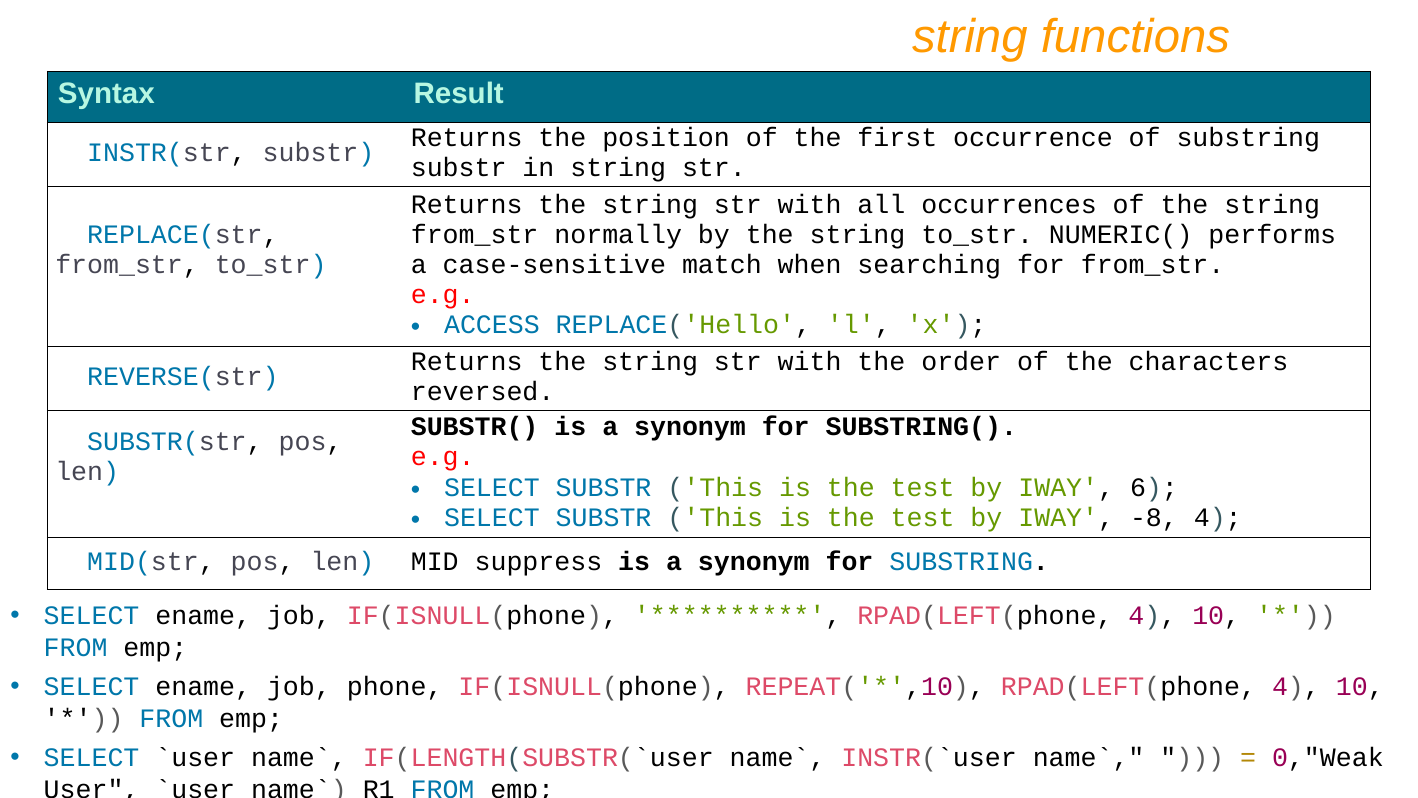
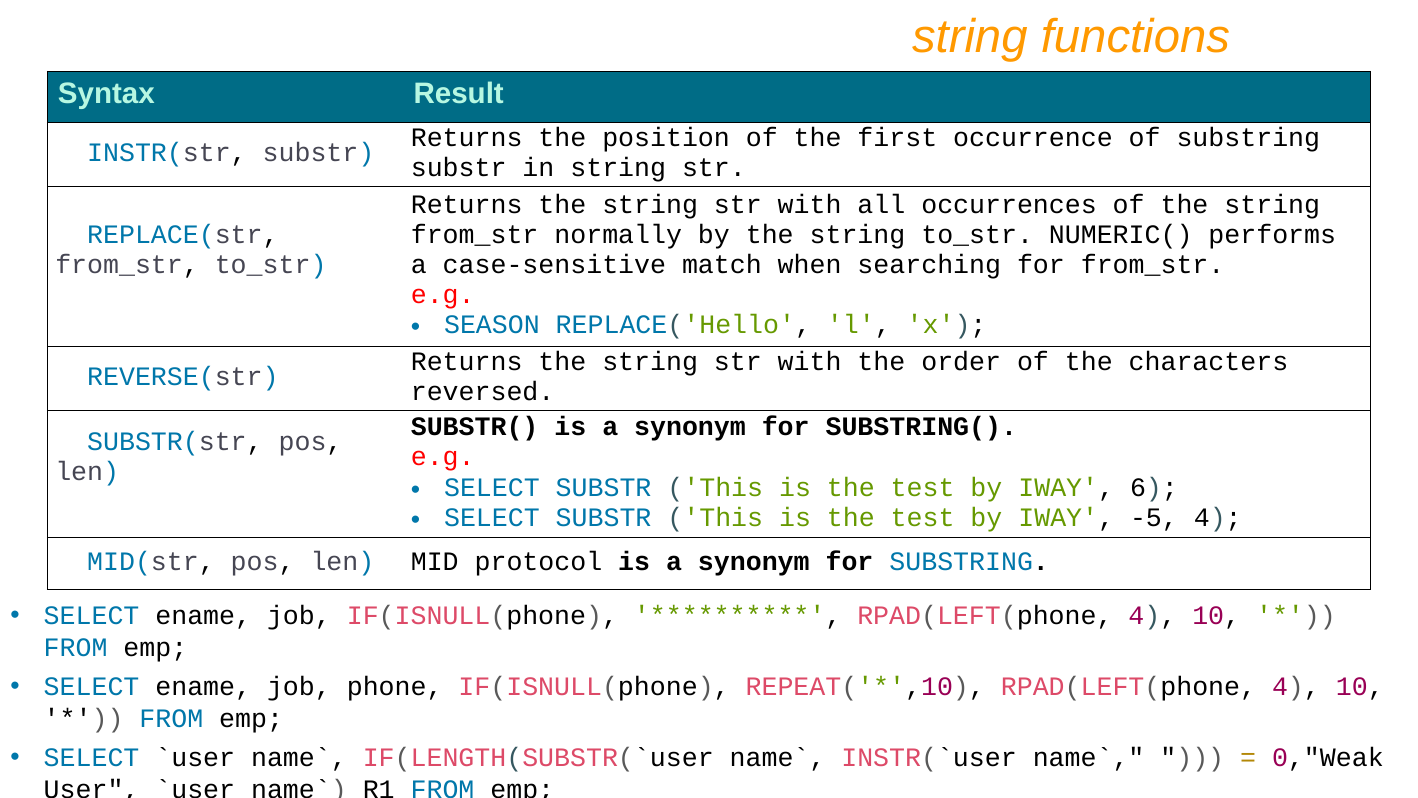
ACCESS: ACCESS -> SEASON
-8: -8 -> -5
suppress: suppress -> protocol
